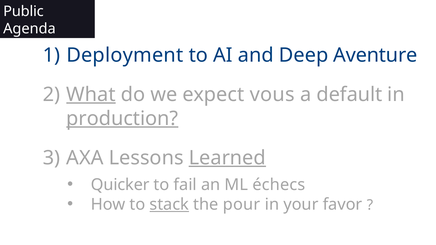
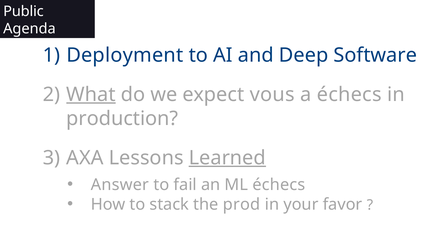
Aventure: Aventure -> Software
a default: default -> échecs
production underline: present -> none
Quicker: Quicker -> Answer
stack underline: present -> none
pour: pour -> prod
